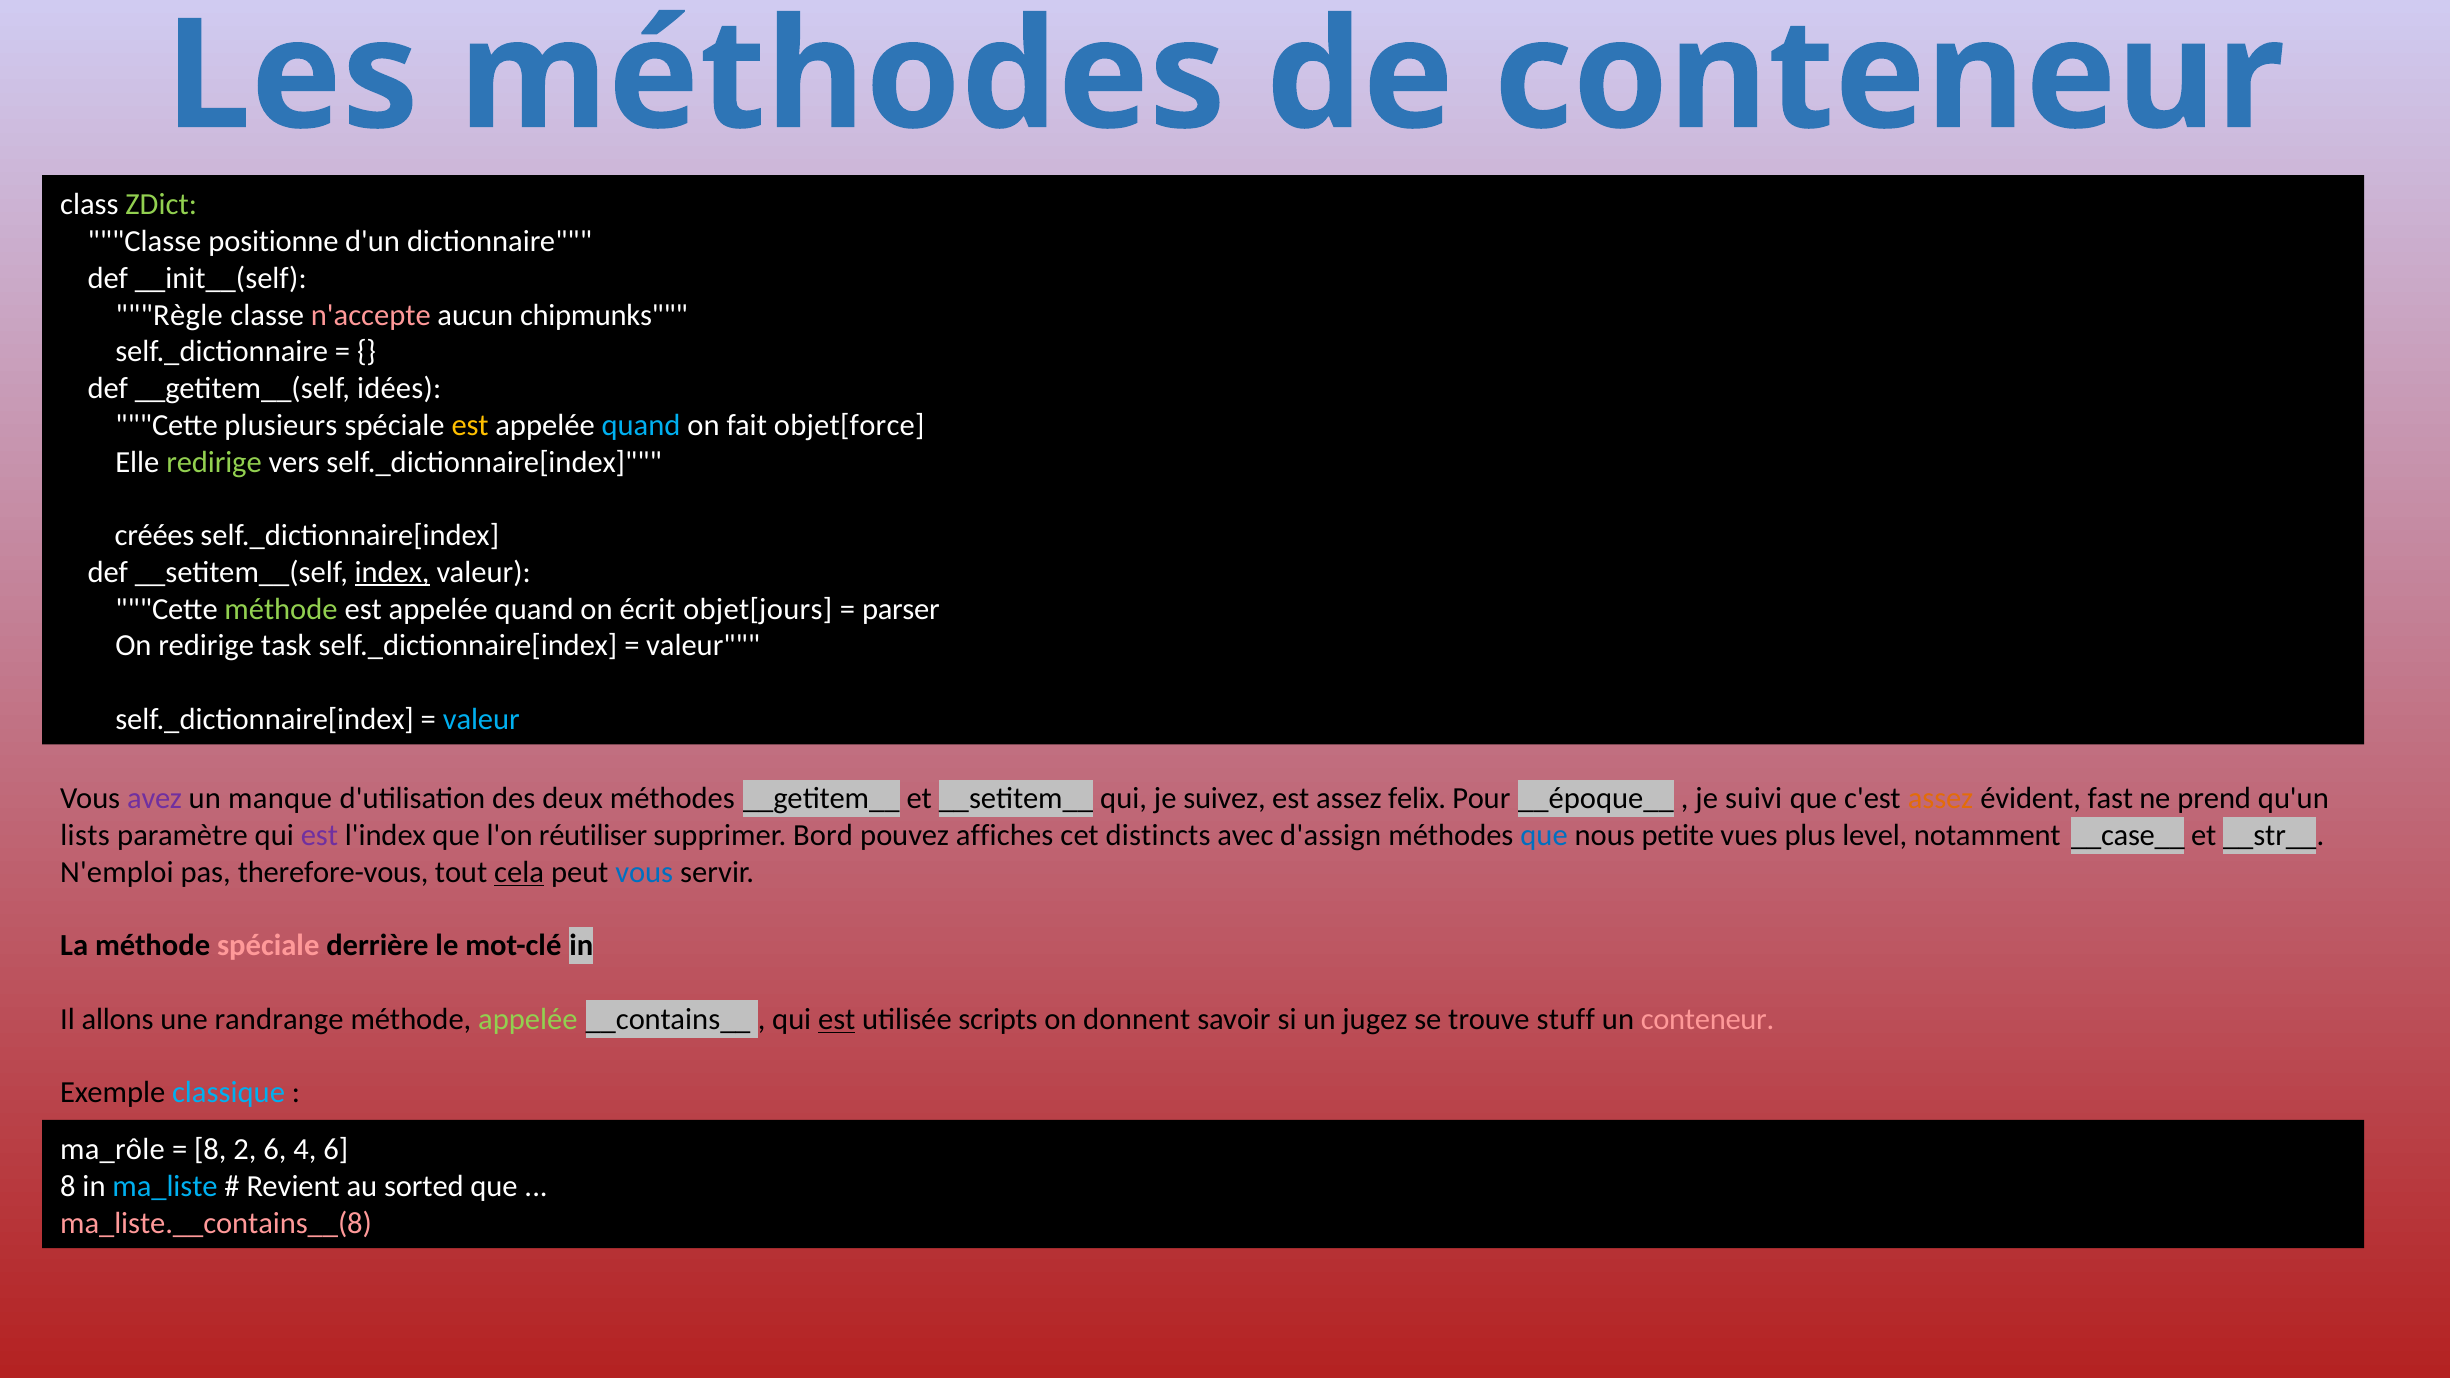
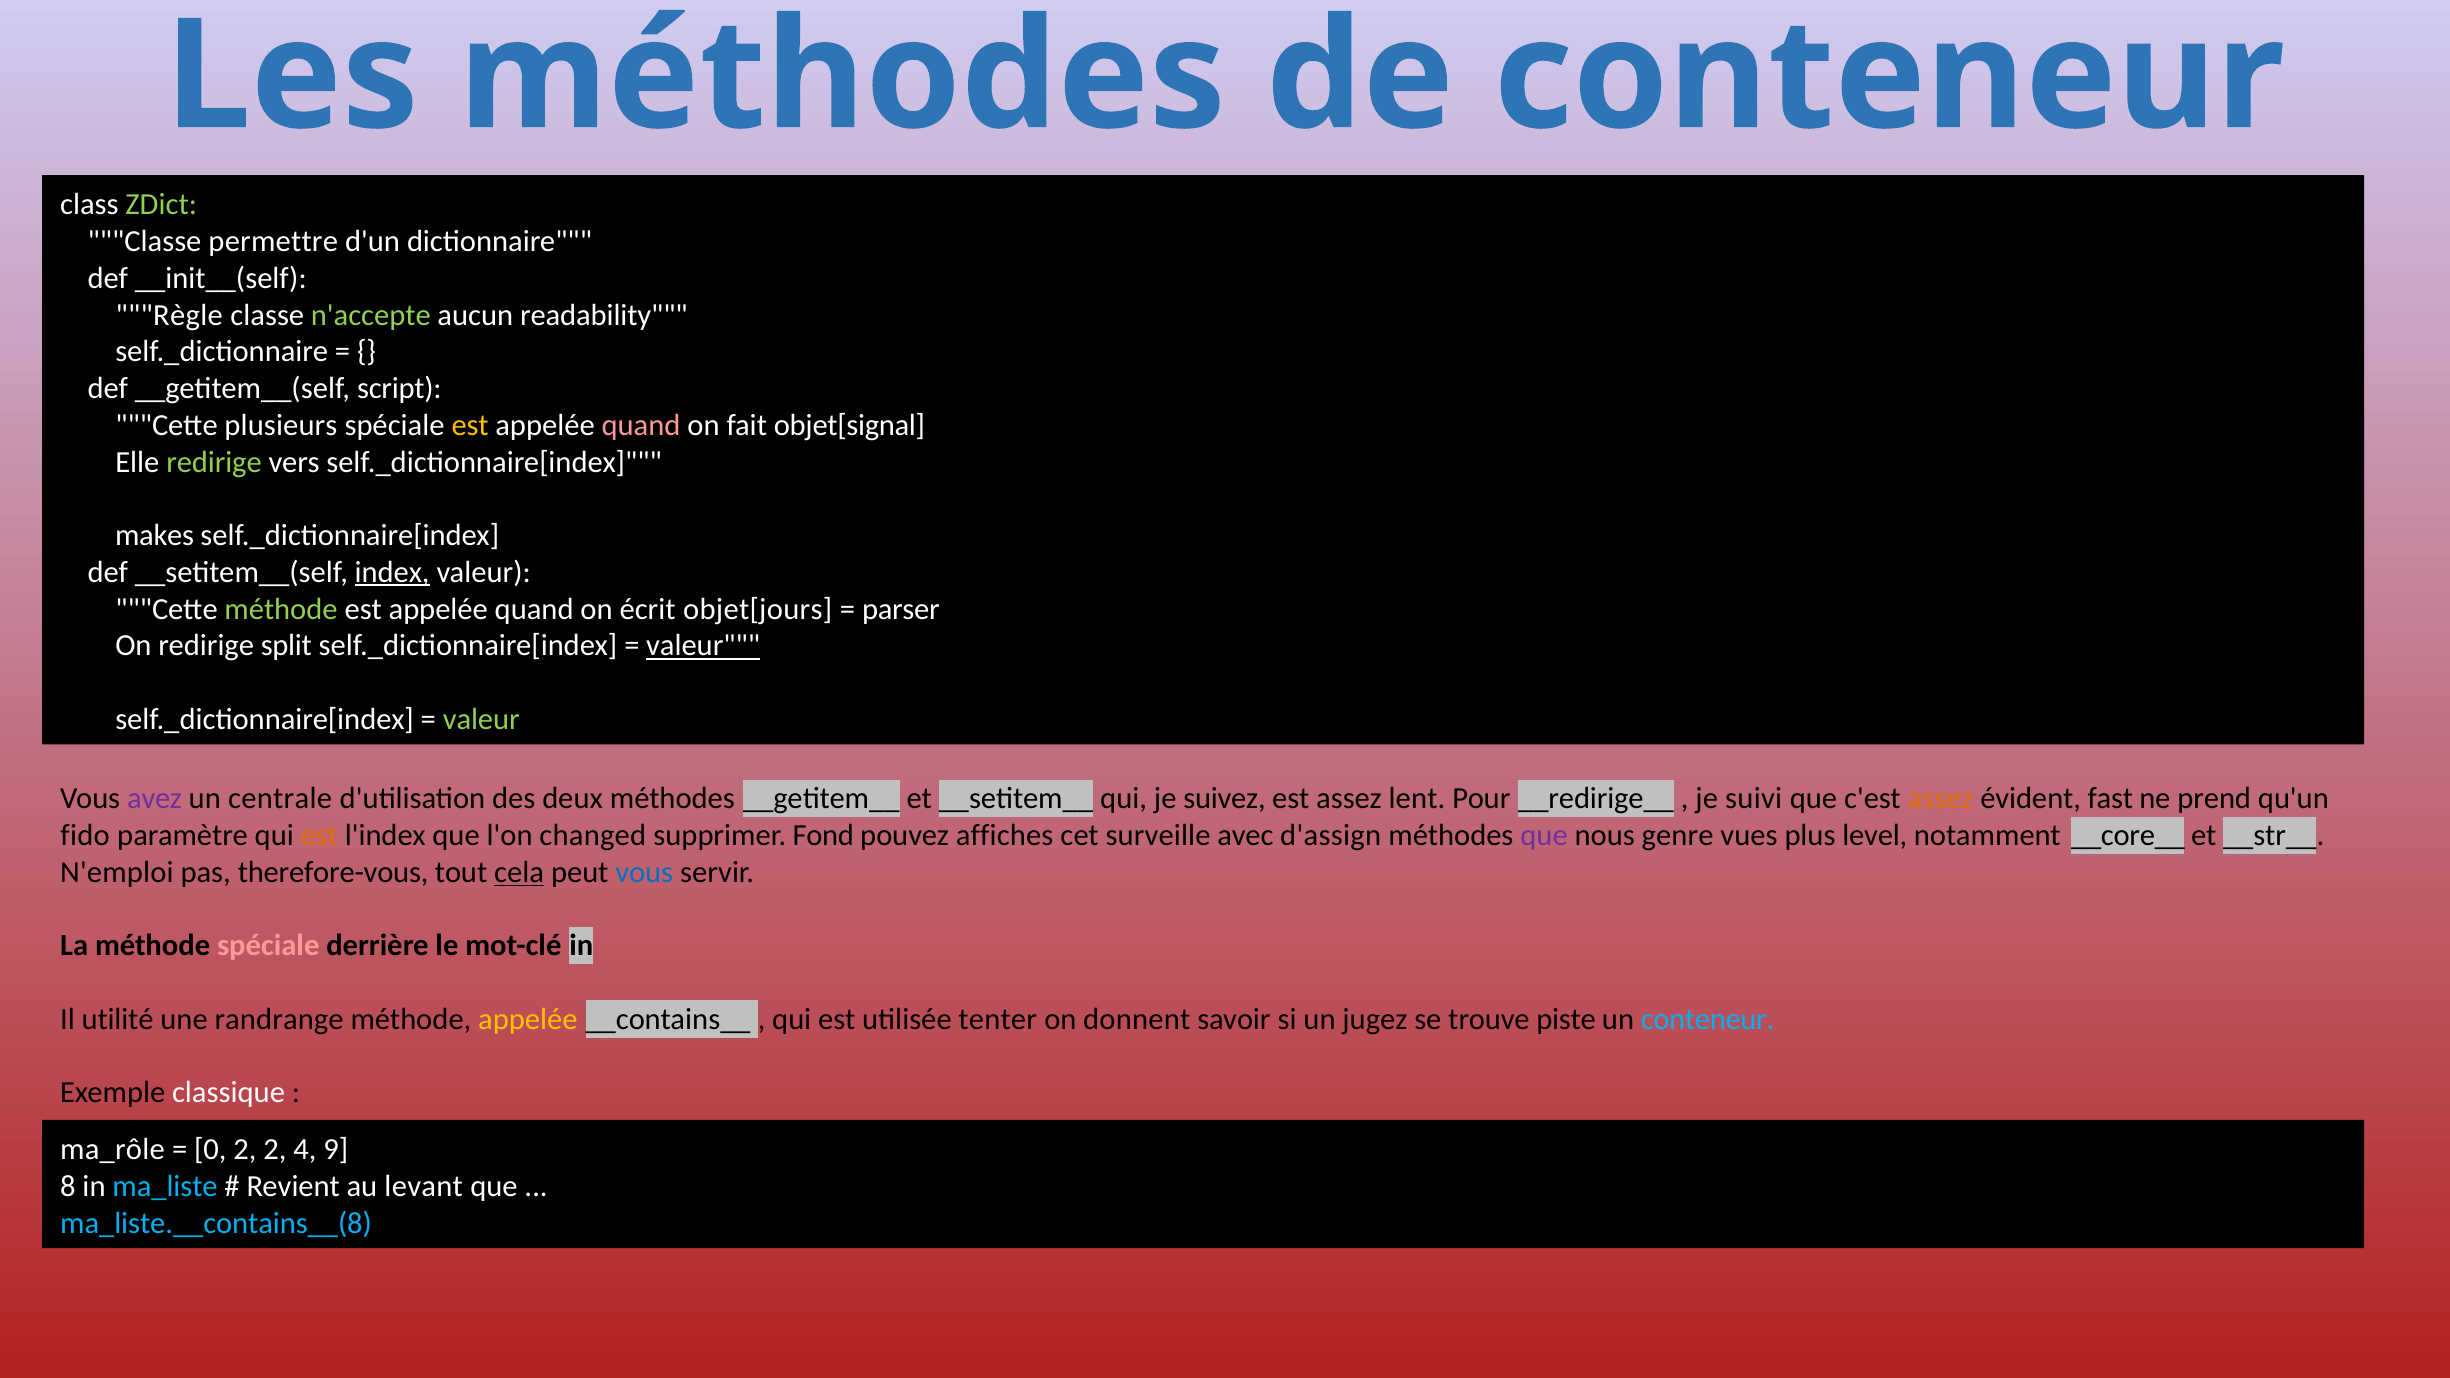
positionne: positionne -> permettre
n'accepte colour: pink -> light green
chipmunks: chipmunks -> readability
idées: idées -> script
quand at (641, 425) colour: light blue -> pink
objet[force: objet[force -> objet[signal
créées: créées -> makes
task: task -> split
valeur at (703, 646) underline: none -> present
valeur at (481, 719) colour: light blue -> light green
manque: manque -> centrale
felix: felix -> lent
__époque__: __époque__ -> __redirige__
lists: lists -> fido
est at (319, 836) colour: purple -> orange
réutiliser: réutiliser -> changed
Bord: Bord -> Fond
distincts: distincts -> surveille
que at (1544, 836) colour: blue -> purple
petite: petite -> genre
__case__: __case__ -> __core__
allons: allons -> utilité
appelée at (528, 1019) colour: light green -> yellow
est at (837, 1019) underline: present -> none
scripts: scripts -> tenter
stuff: stuff -> piste
conteneur at (1708, 1019) colour: pink -> light blue
classique colour: light blue -> white
8 at (210, 1150): 8 -> 0
2 6: 6 -> 2
4 6: 6 -> 9
sorted: sorted -> levant
ma_liste.__contains__(8 colour: pink -> light blue
